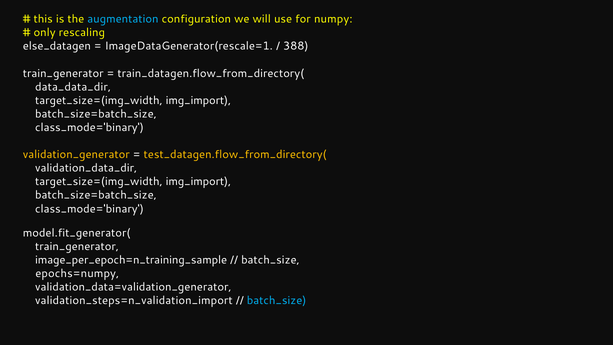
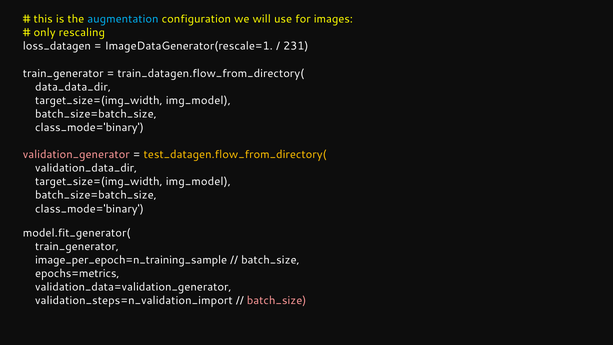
numpy: numpy -> images
else_datagen: else_datagen -> loss_datagen
388: 388 -> 231
img_import at (198, 100): img_import -> img_model
validation_generator colour: yellow -> pink
img_import at (198, 182): img_import -> img_model
epochs=numpy: epochs=numpy -> epochs=metrics
batch_size at (277, 300) colour: light blue -> pink
